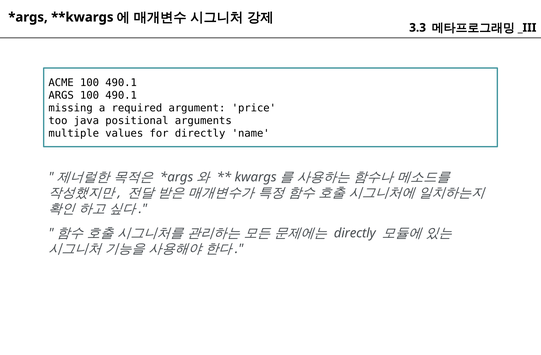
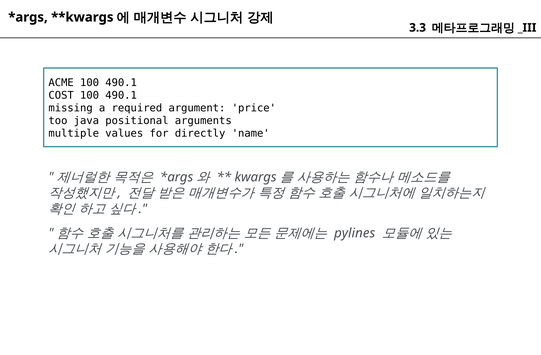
ARGS: ARGS -> COST
directly at (355, 233): directly -> pylines
